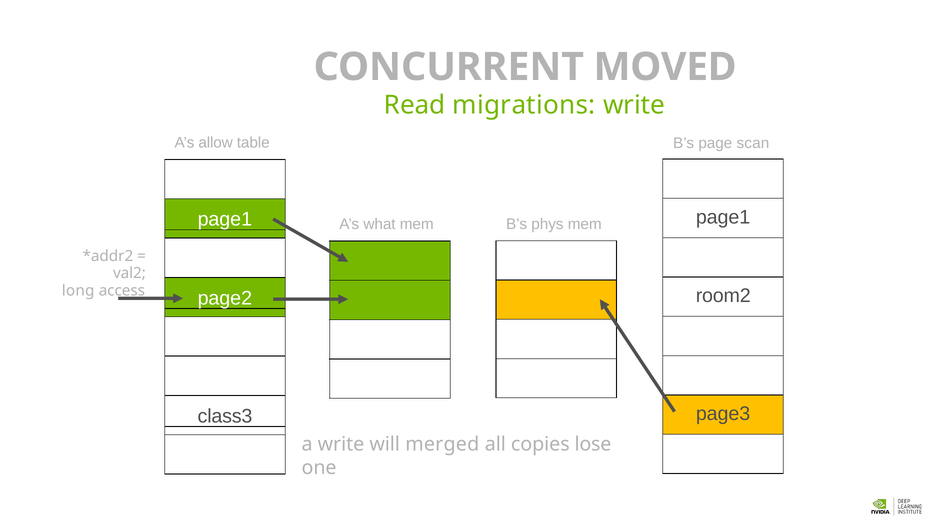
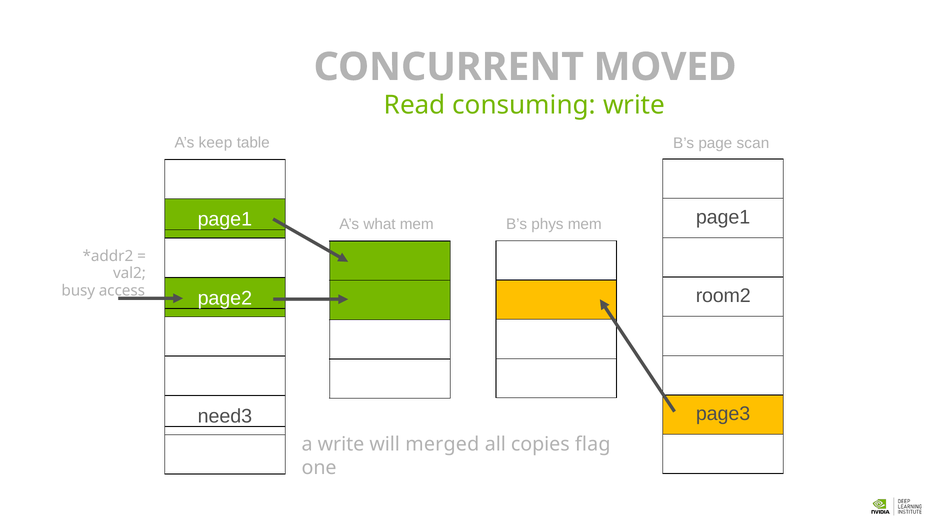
migrations: migrations -> consuming
allow: allow -> keep
long: long -> busy
class3: class3 -> need3
lose: lose -> flag
